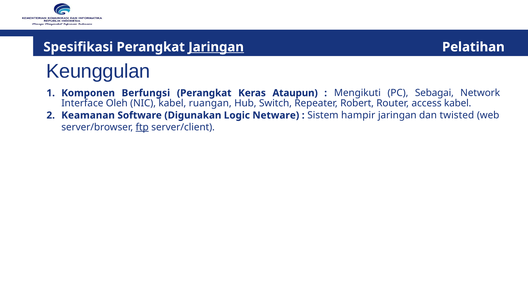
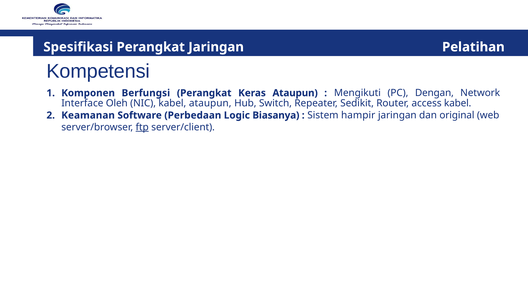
Jaringan at (216, 47) underline: present -> none
Keunggulan: Keunggulan -> Kompetensi
Sebagai: Sebagai -> Dengan
kabel ruangan: ruangan -> ataupun
Robert: Robert -> Sedikit
Digunakan: Digunakan -> Perbedaan
Netware: Netware -> Biasanya
twisted: twisted -> original
